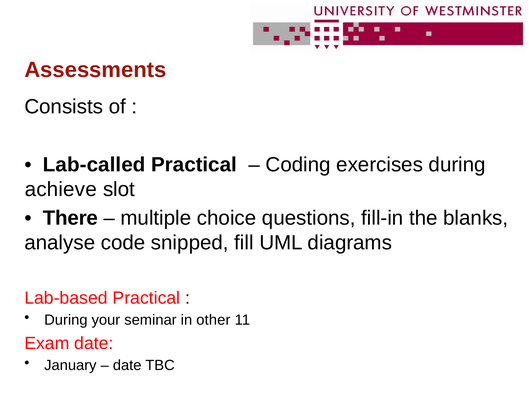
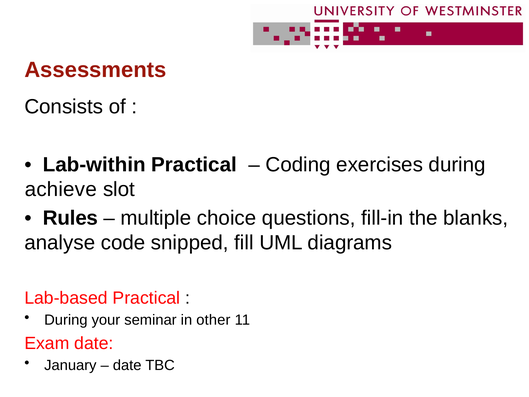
Lab-called: Lab-called -> Lab-within
There: There -> Rules
